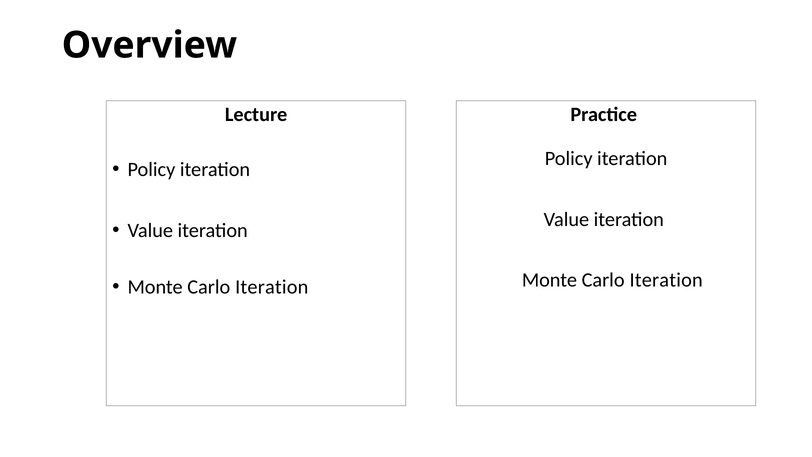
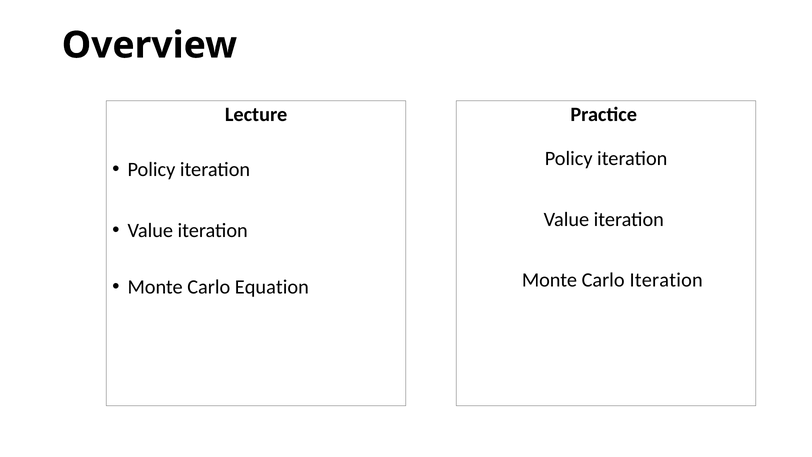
Iteration at (272, 287): Iteration -> Equation
